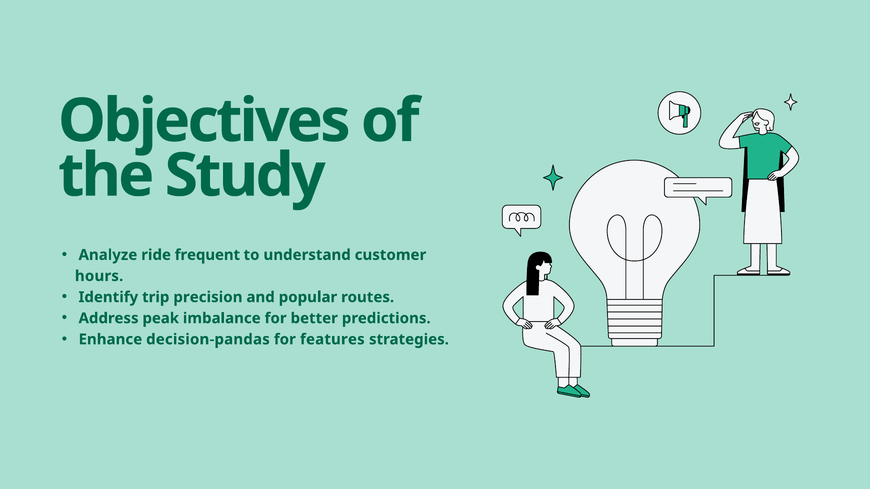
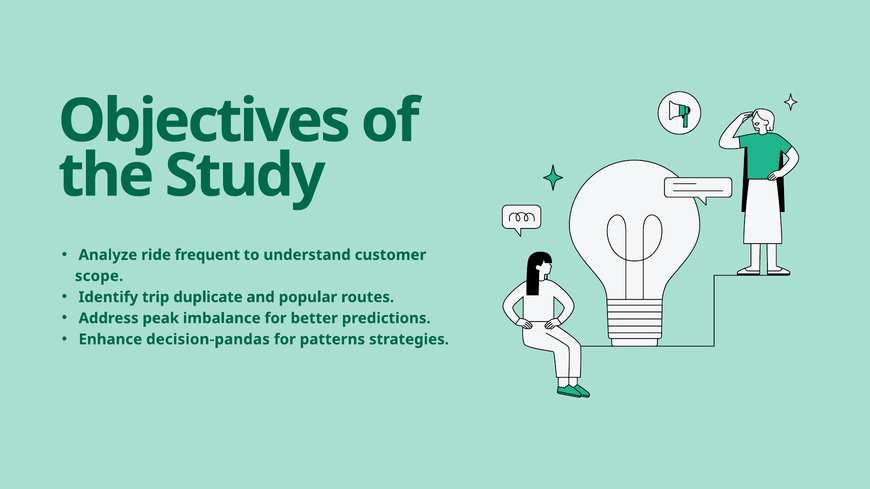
hours: hours -> scope
precision: precision -> duplicate
features: features -> patterns
